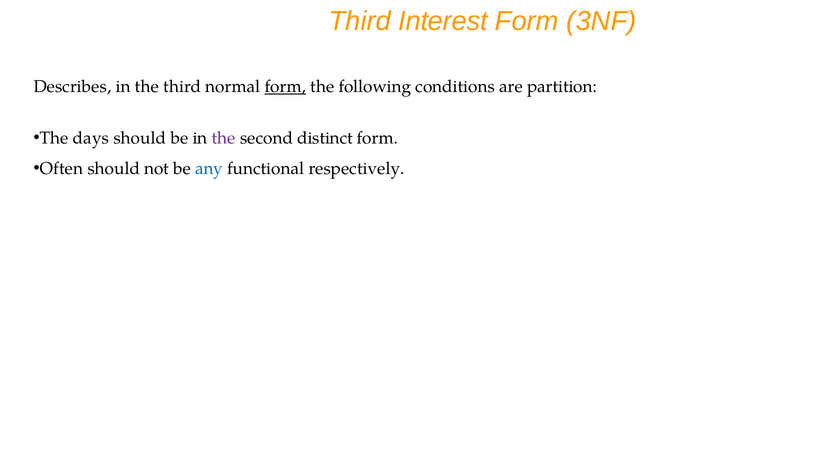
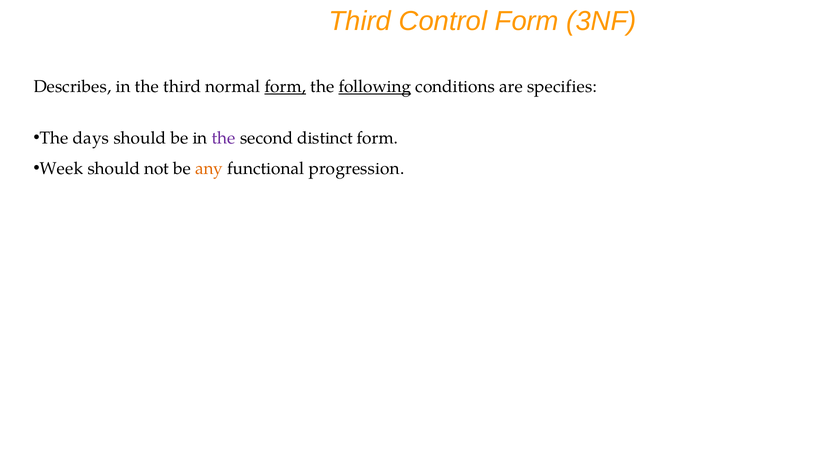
Interest: Interest -> Control
following underline: none -> present
partition: partition -> specifies
Often: Often -> Week
any colour: blue -> orange
respectively: respectively -> progression
